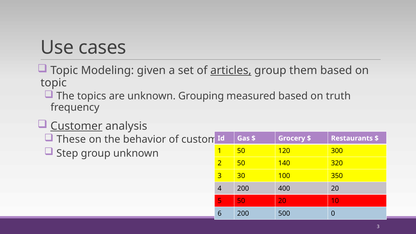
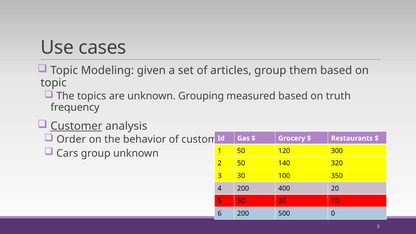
articles underline: present -> none
These: These -> Order
Step: Step -> Cars
